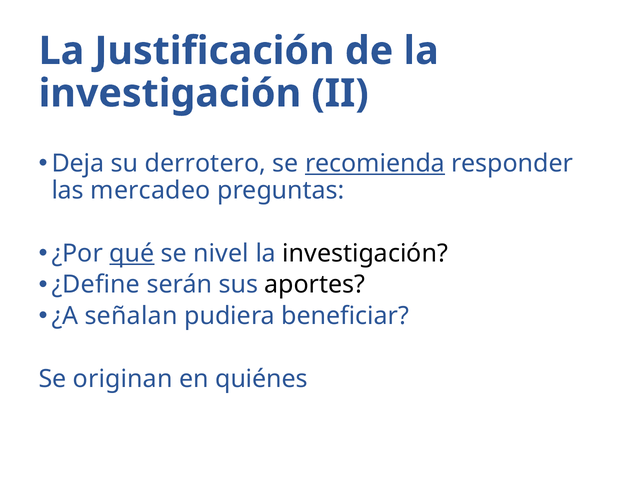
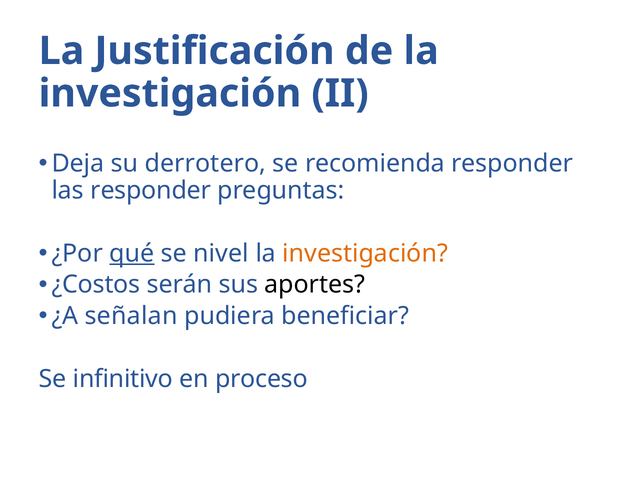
recomienda underline: present -> none
las mercadeo: mercadeo -> responder
investigación at (365, 253) colour: black -> orange
¿Define: ¿Define -> ¿Costos
originan: originan -> infinitivo
quiénes: quiénes -> proceso
